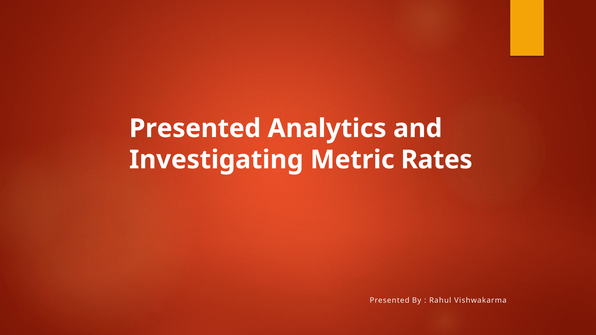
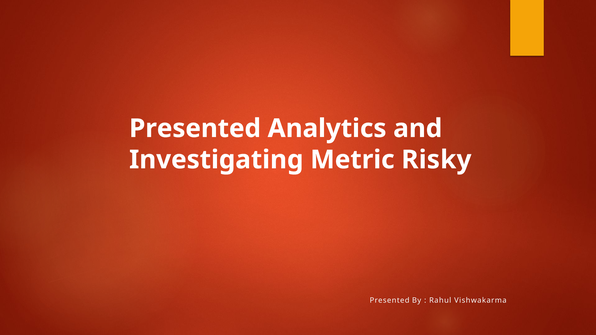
Rates: Rates -> Risky
